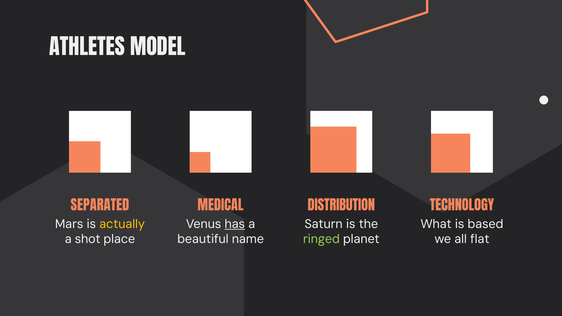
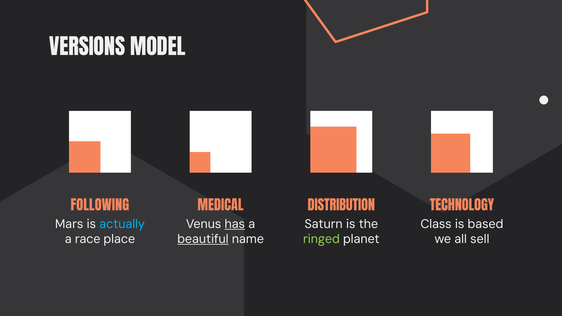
ATHLETES: ATHLETES -> VERSIONS
SEPARATED: SEPARATED -> FOLLOWING
actually colour: yellow -> light blue
What: What -> Class
shot: shot -> race
beautiful underline: none -> present
flat: flat -> sell
